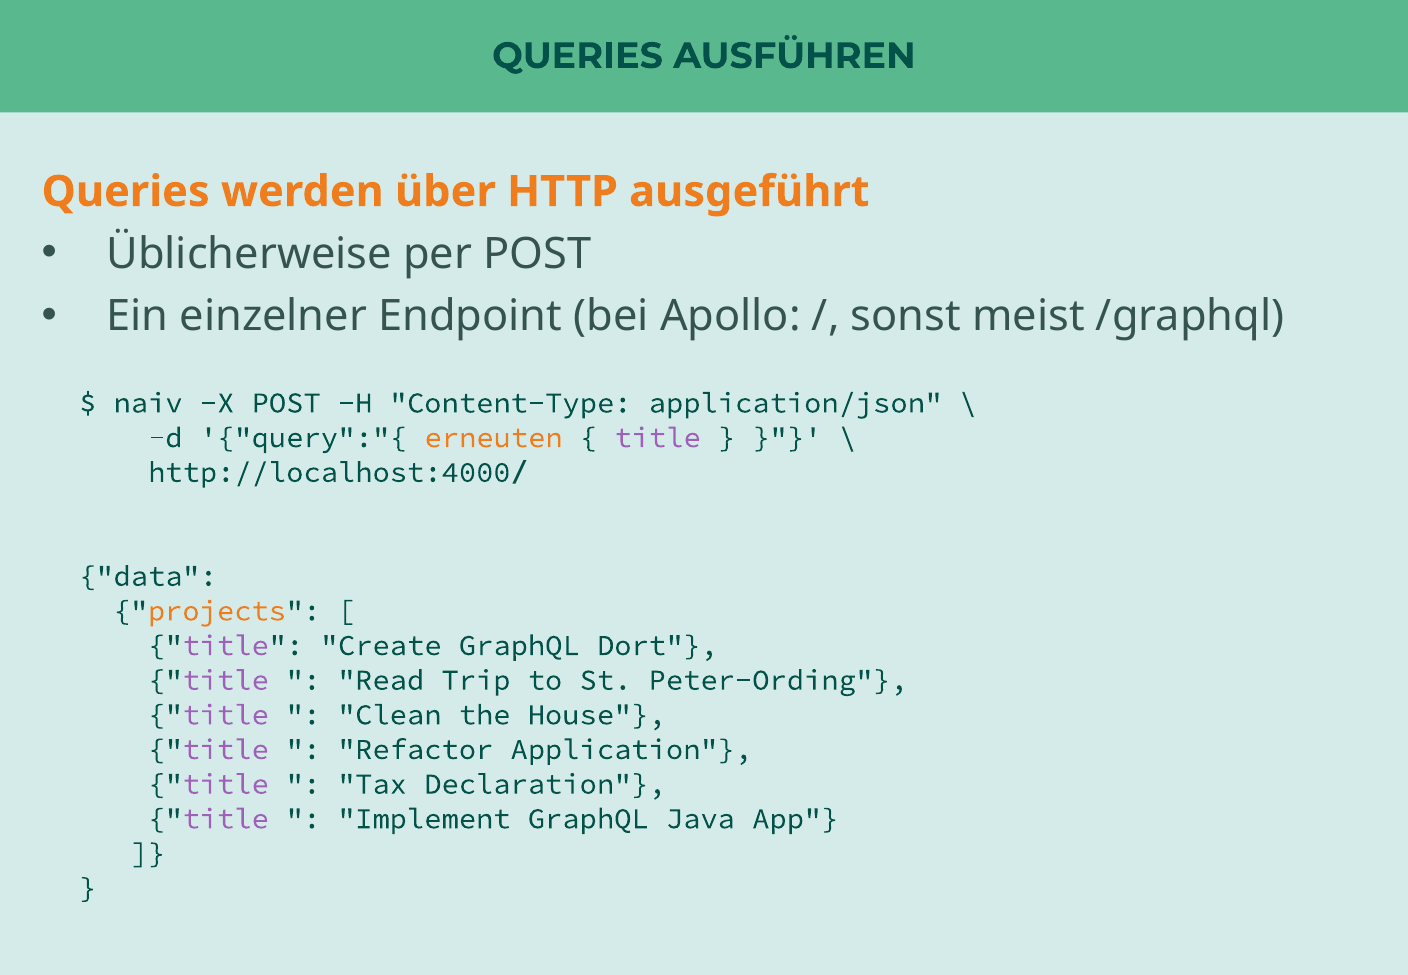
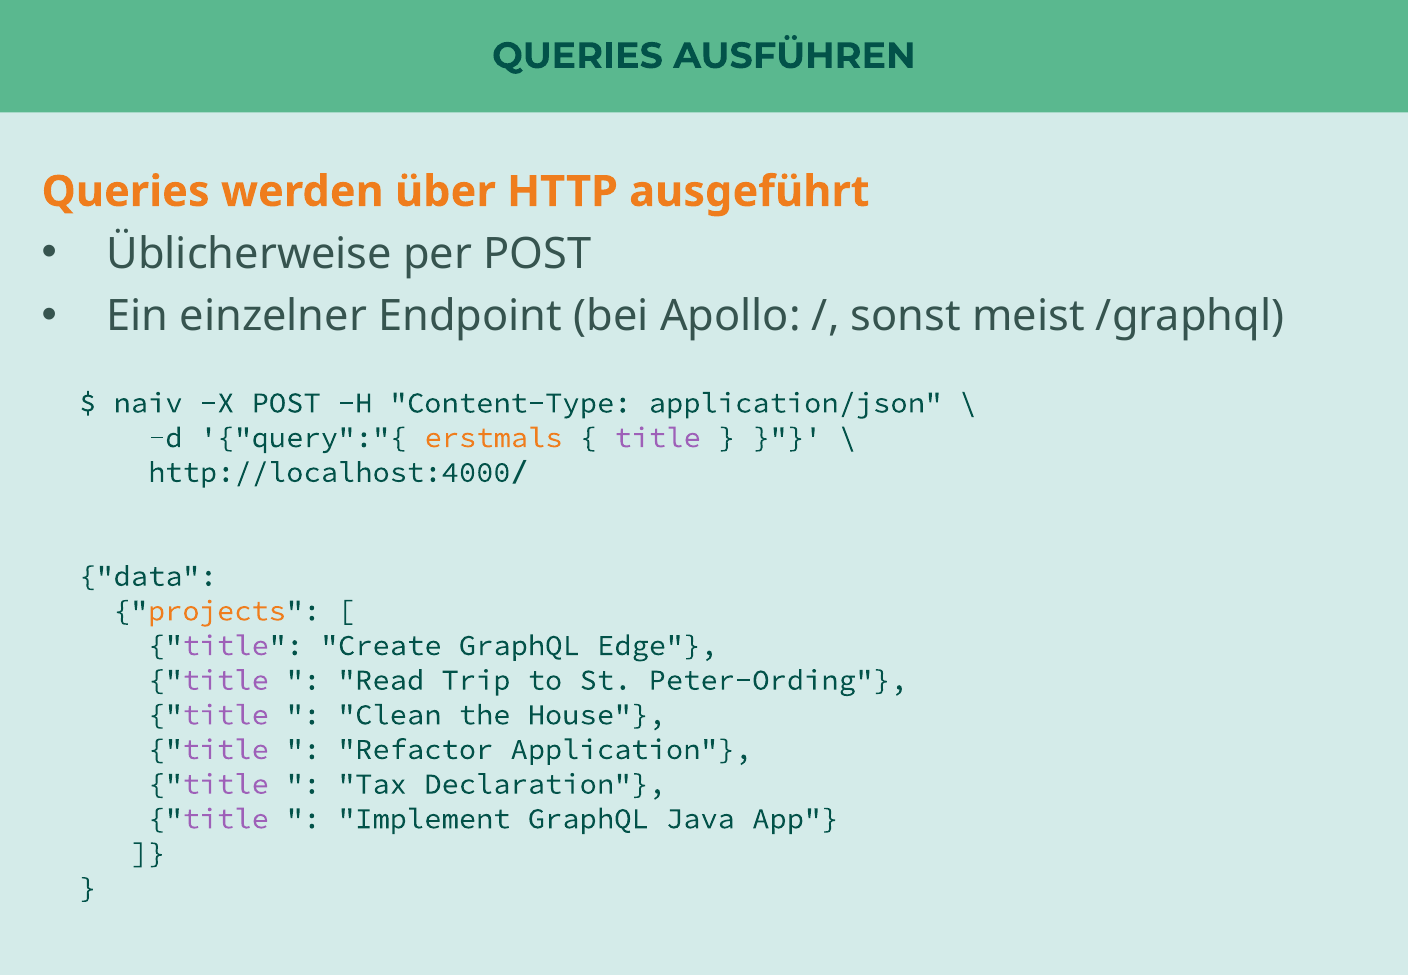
erneuten: erneuten -> erstmals
Dort: Dort -> Edge
